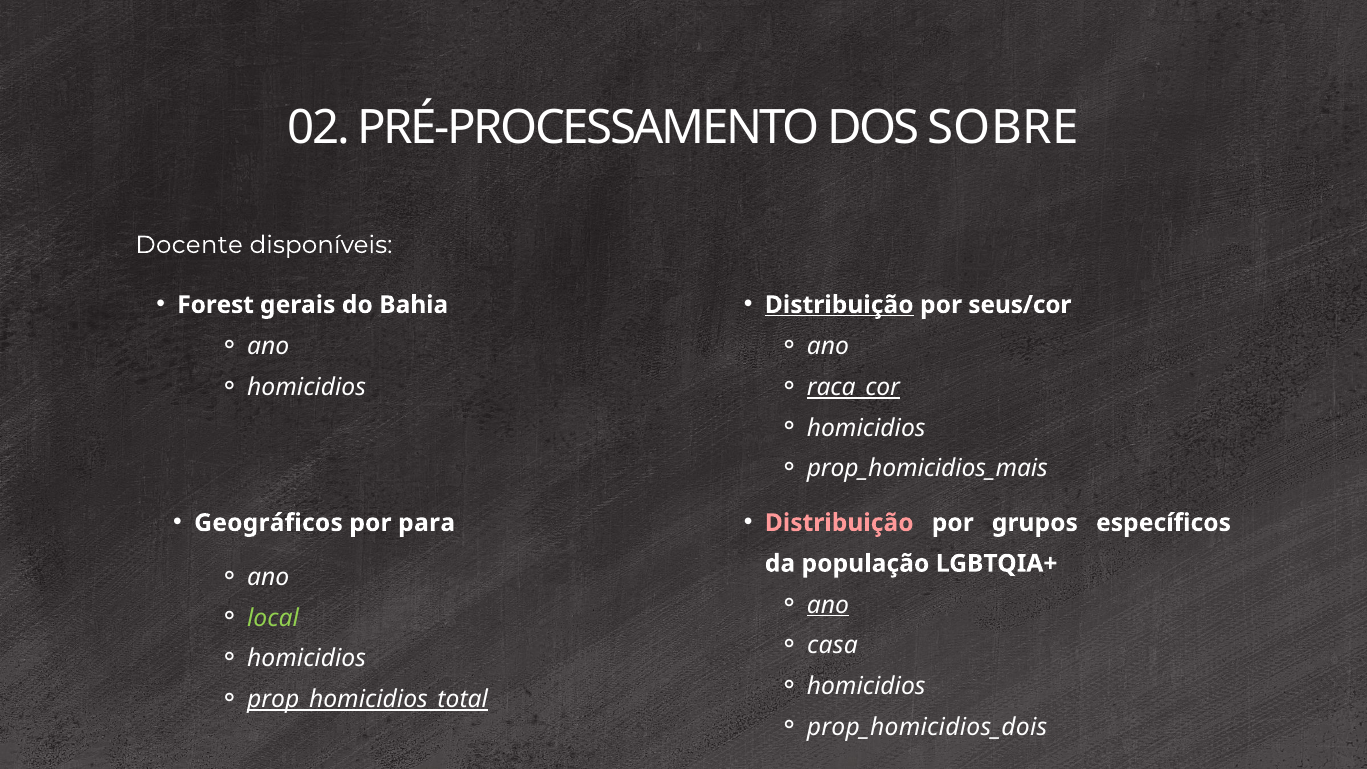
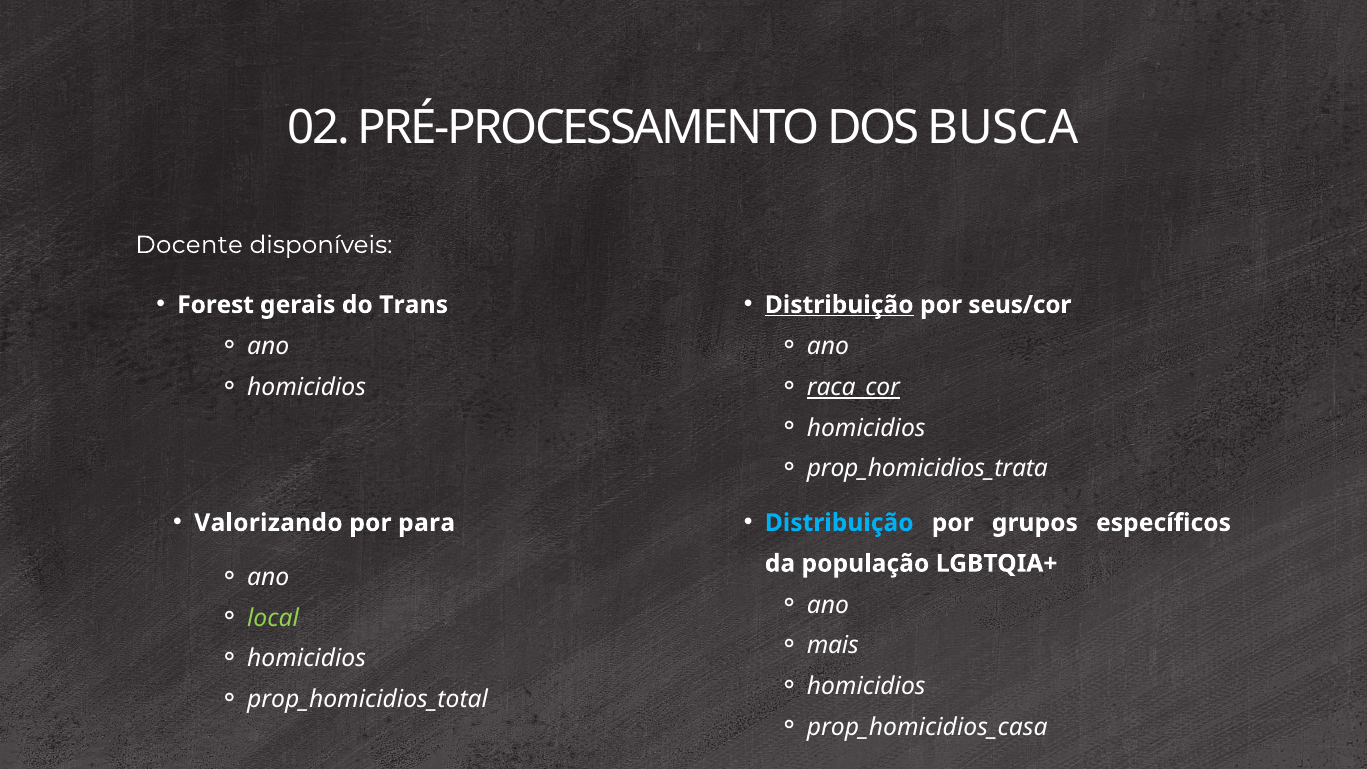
SOBRE: SOBRE -> BUSCA
Bahia: Bahia -> Trans
prop_homicidios_mais: prop_homicidios_mais -> prop_homicidios_trata
Distribuição at (839, 523) colour: pink -> light blue
Geográficos: Geográficos -> Valorizando
ano at (828, 605) underline: present -> none
casa: casa -> mais
prop_homicidios_total underline: present -> none
prop_homicidios_dois: prop_homicidios_dois -> prop_homicidios_casa
